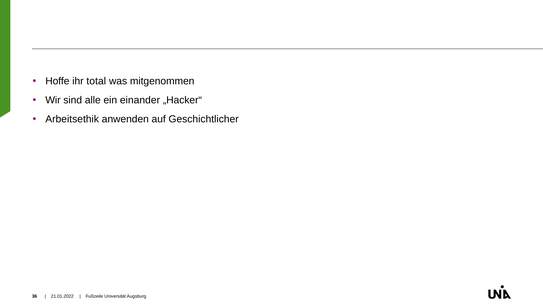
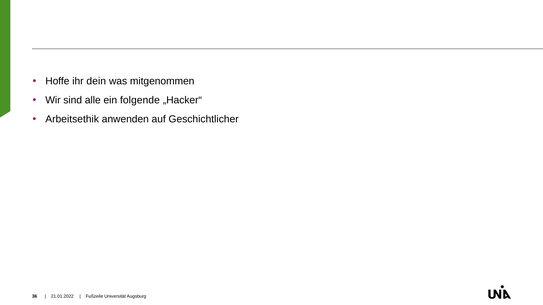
total: total -> dein
einander: einander -> folgende
